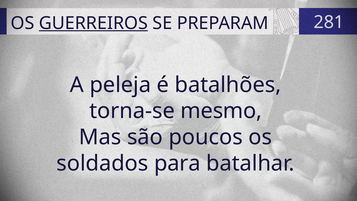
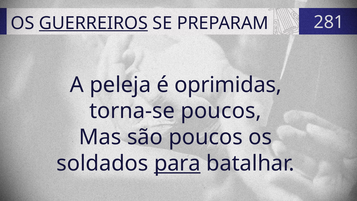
batalhões: batalhões -> oprimidas
torna-se mesmo: mesmo -> poucos
para underline: none -> present
